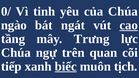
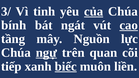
0/: 0/ -> 3/
của underline: none -> present
ngào: ngào -> bính
Trưng: Trưng -> Nguồn
ngự underline: none -> present
tịch: tịch -> liền
